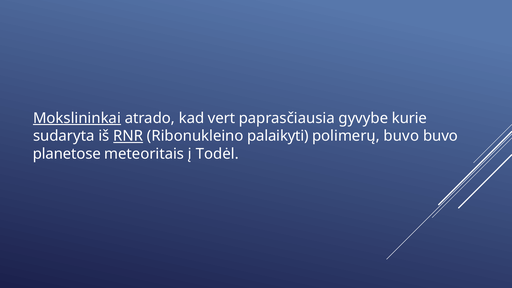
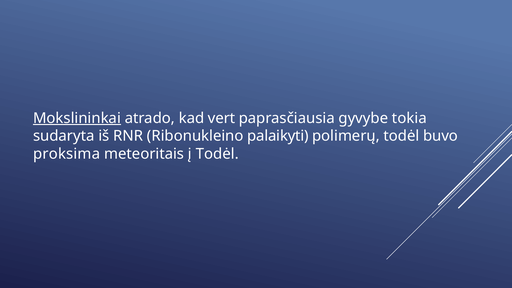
kurie: kurie -> tokia
RNR underline: present -> none
polimerų buvo: buvo -> todėl
planetose: planetose -> proksima
